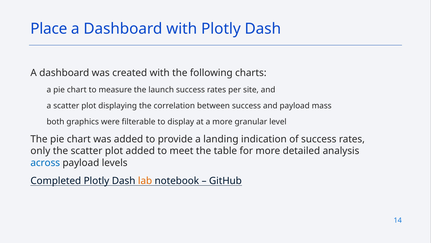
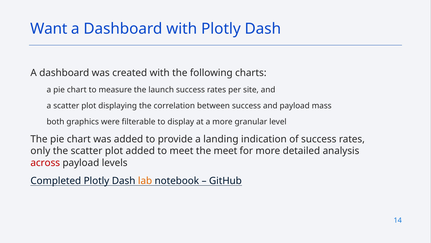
Place: Place -> Want
the table: table -> meet
across colour: blue -> red
